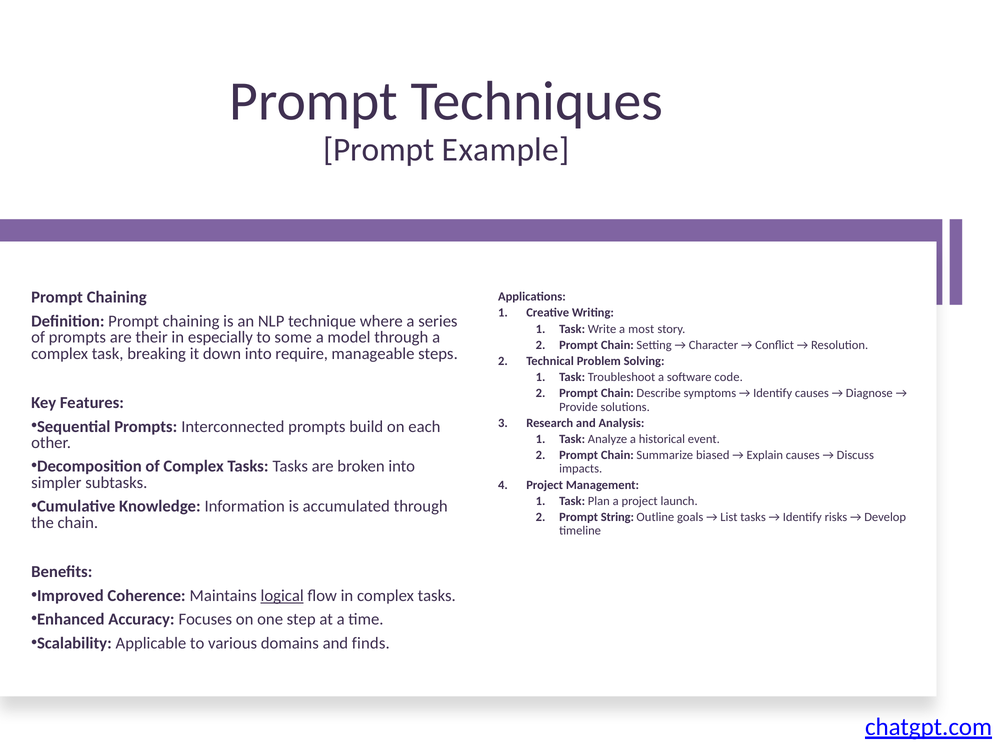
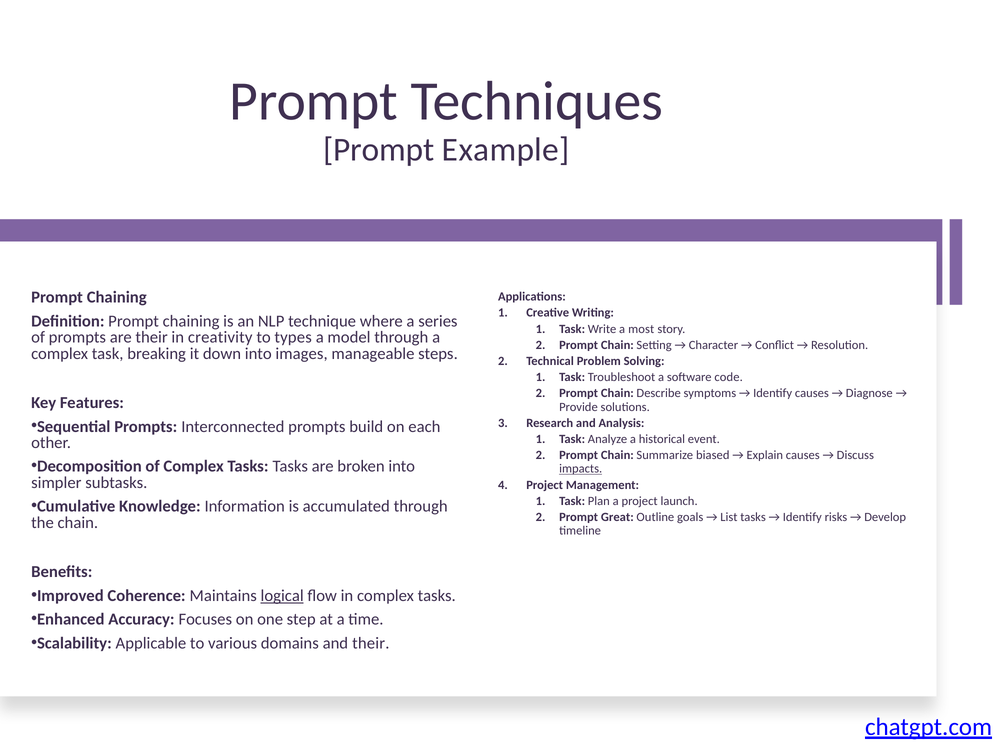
especially: especially -> creativity
some: some -> types
require: require -> images
impacts underline: none -> present
String: String -> Great
and finds: finds -> their
